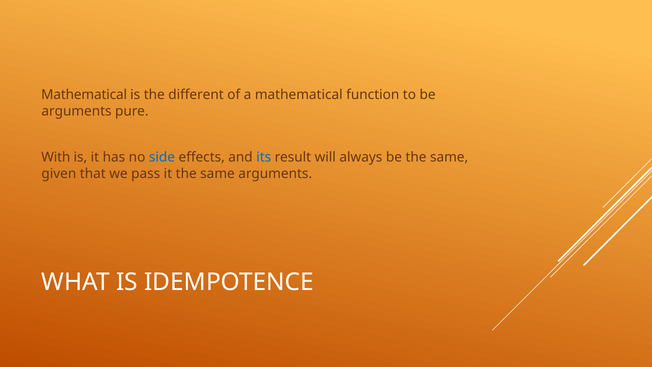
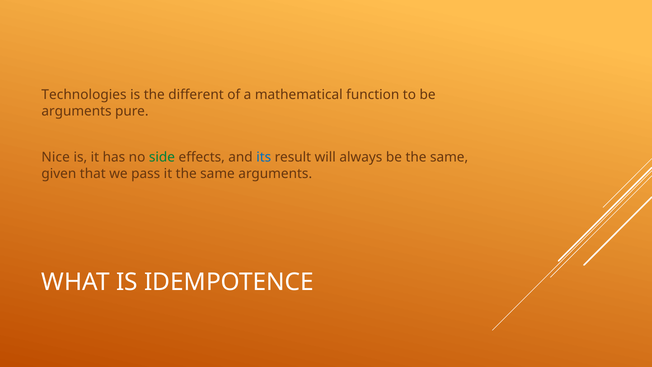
Mathematical at (84, 95): Mathematical -> Technologies
With: With -> Nice
side colour: blue -> green
